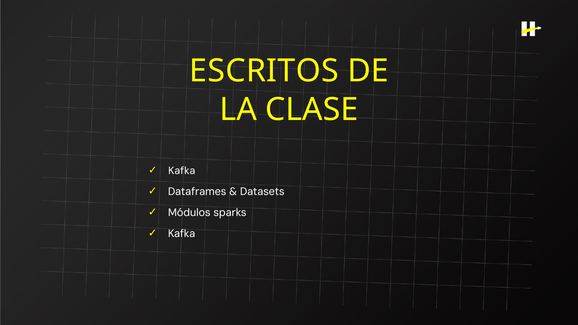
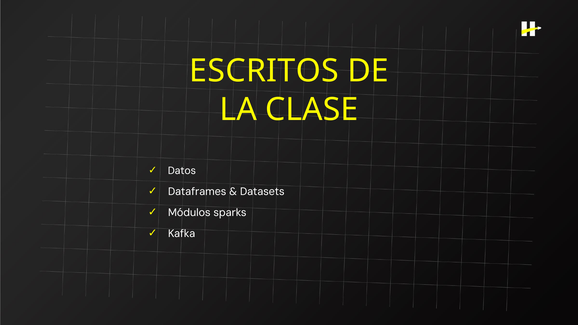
Kafka at (182, 171): Kafka -> Datos
